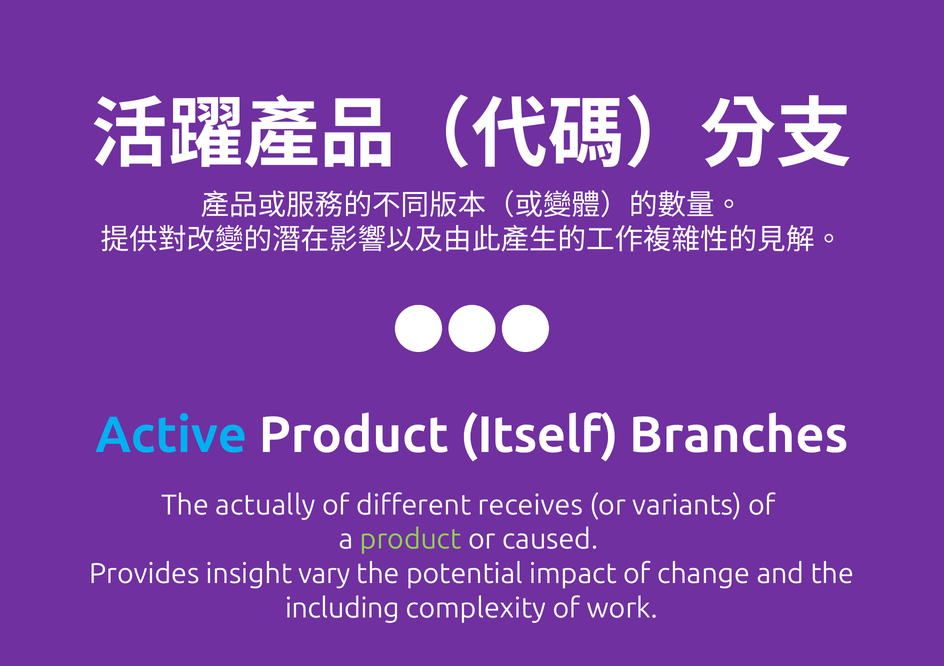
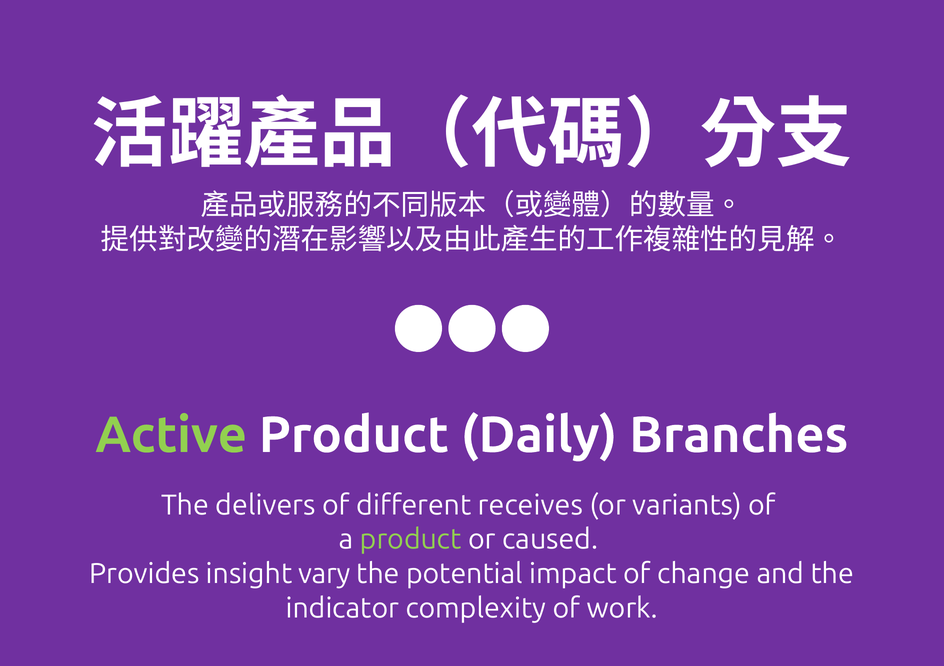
Active colour: light blue -> light green
Itself: Itself -> Daily
actually: actually -> delivers
including: including -> indicator
